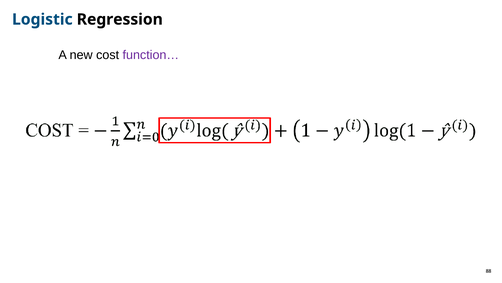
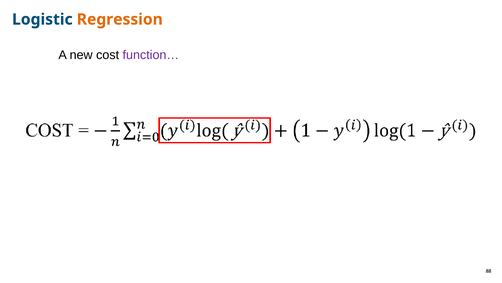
Regression colour: black -> orange
